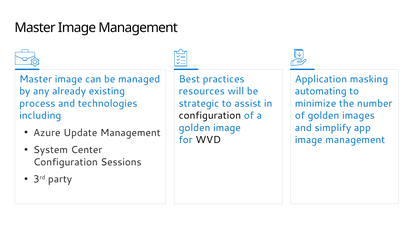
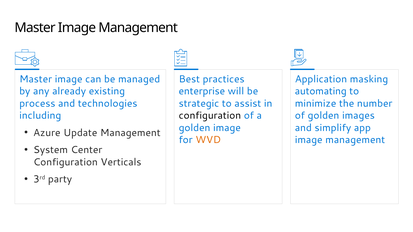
resources: resources -> enterprise
WVD colour: black -> orange
Sessions: Sessions -> Verticals
